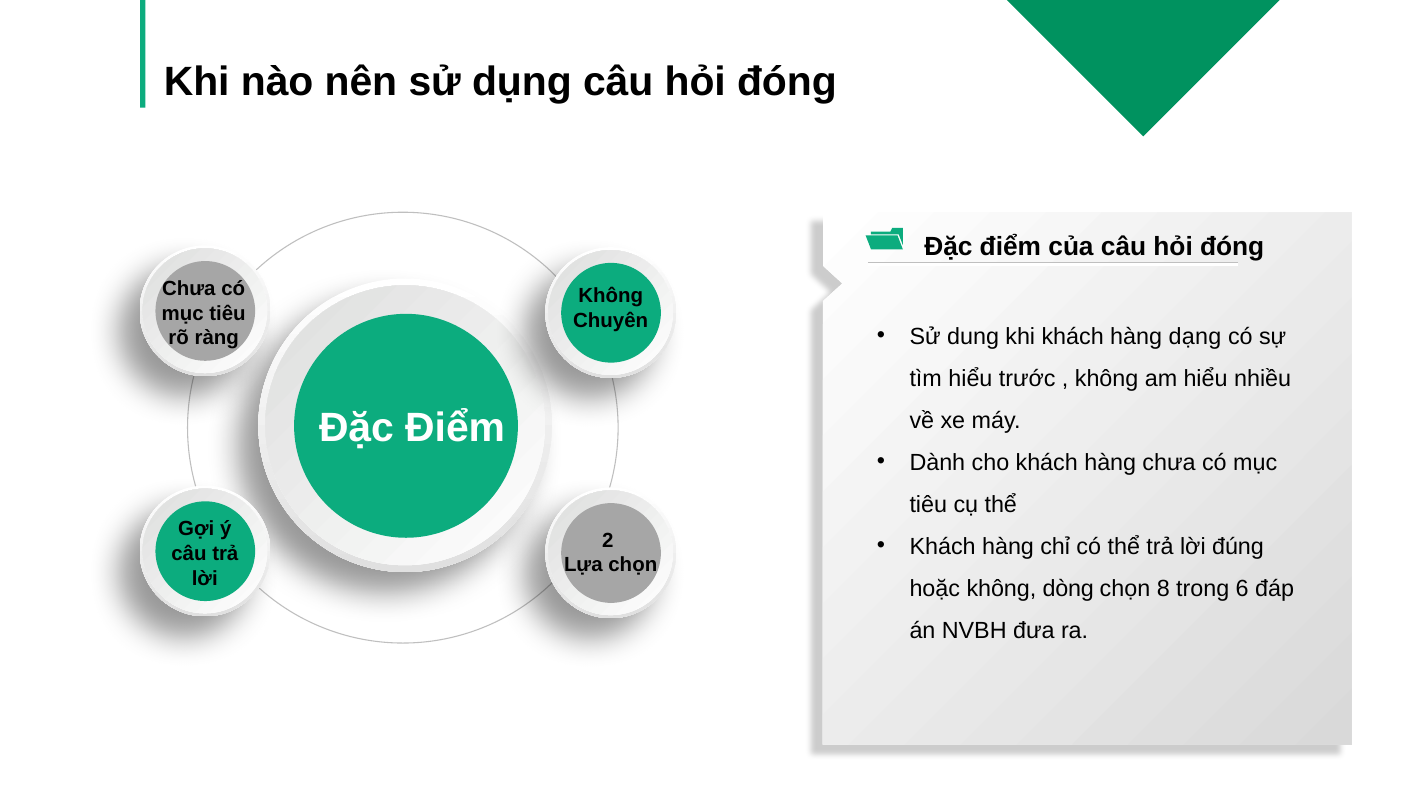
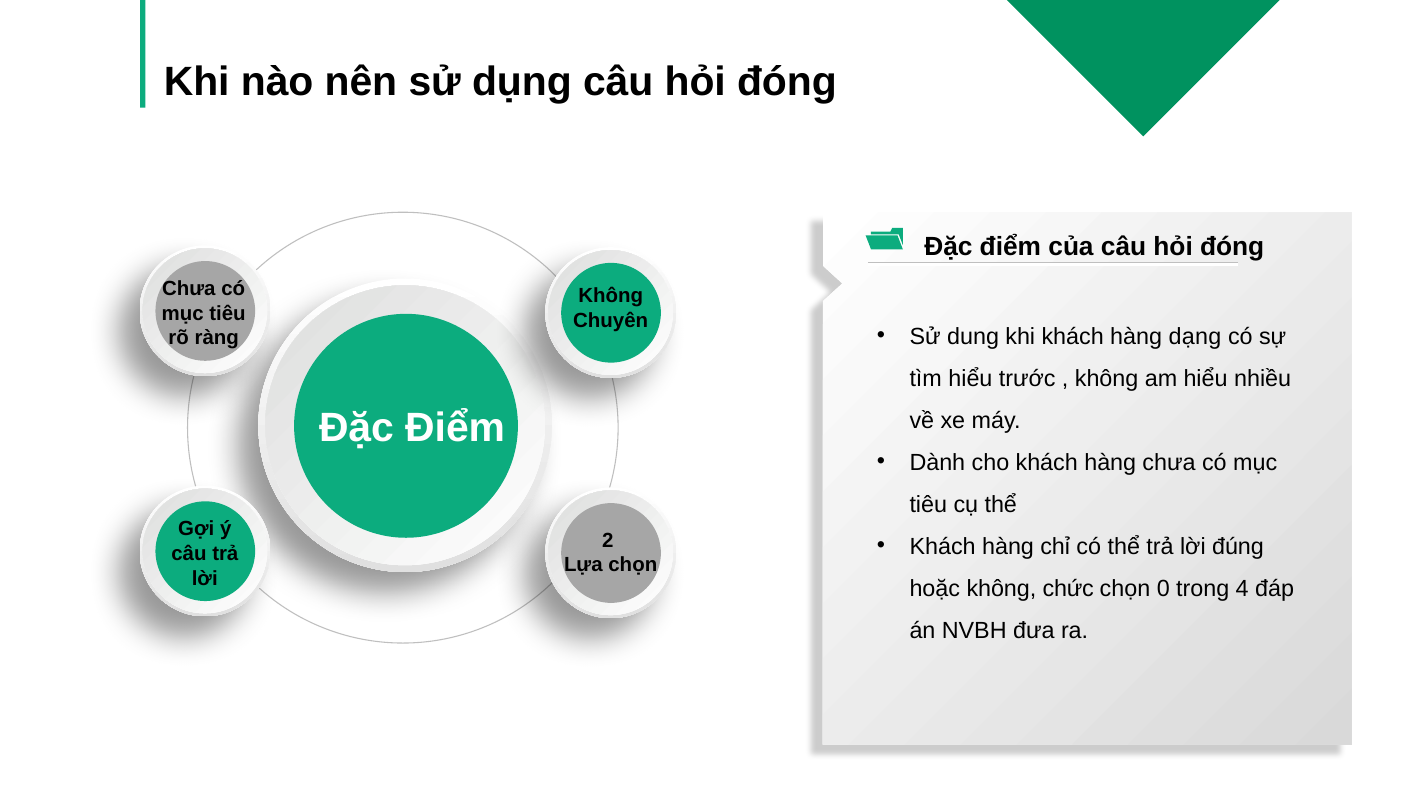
dòng: dòng -> chức
8: 8 -> 0
6: 6 -> 4
